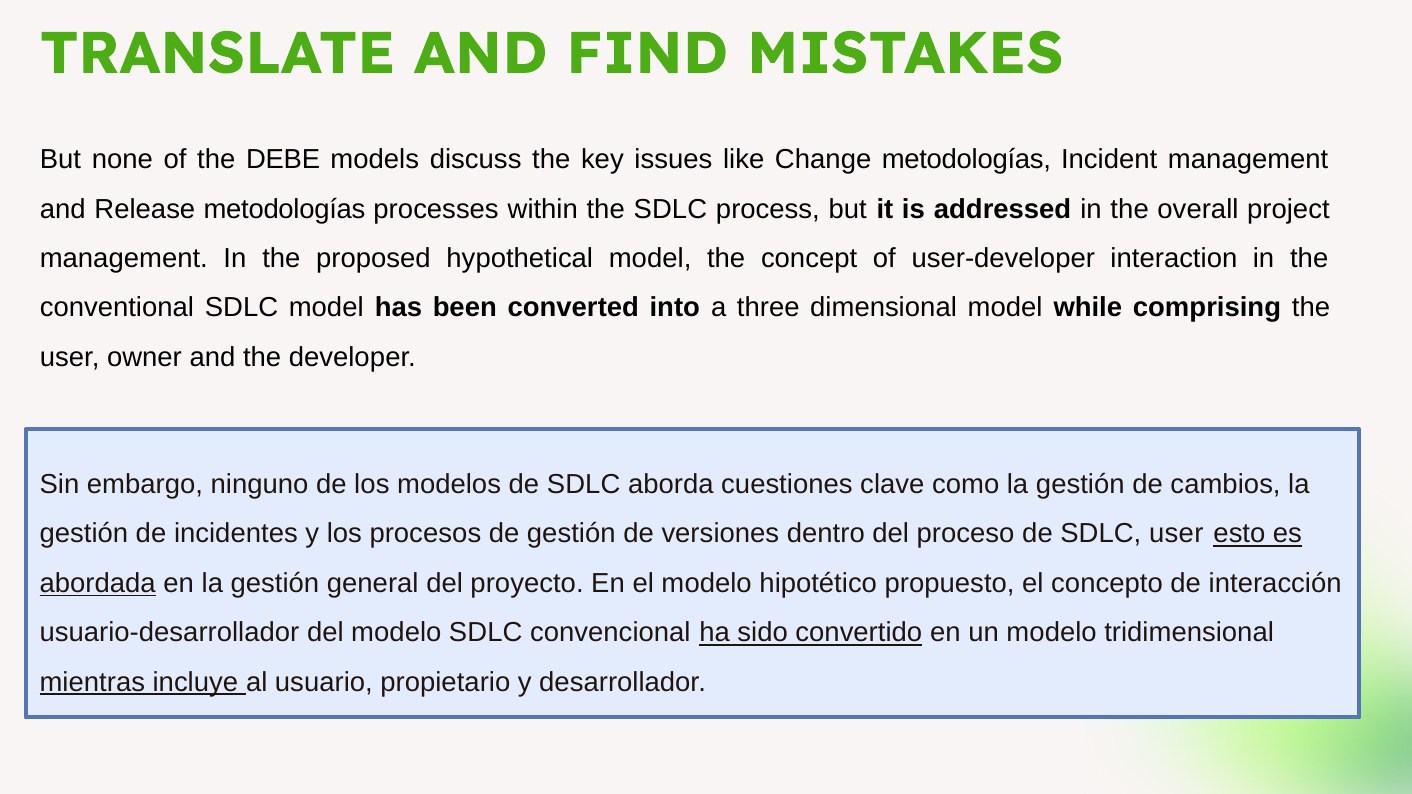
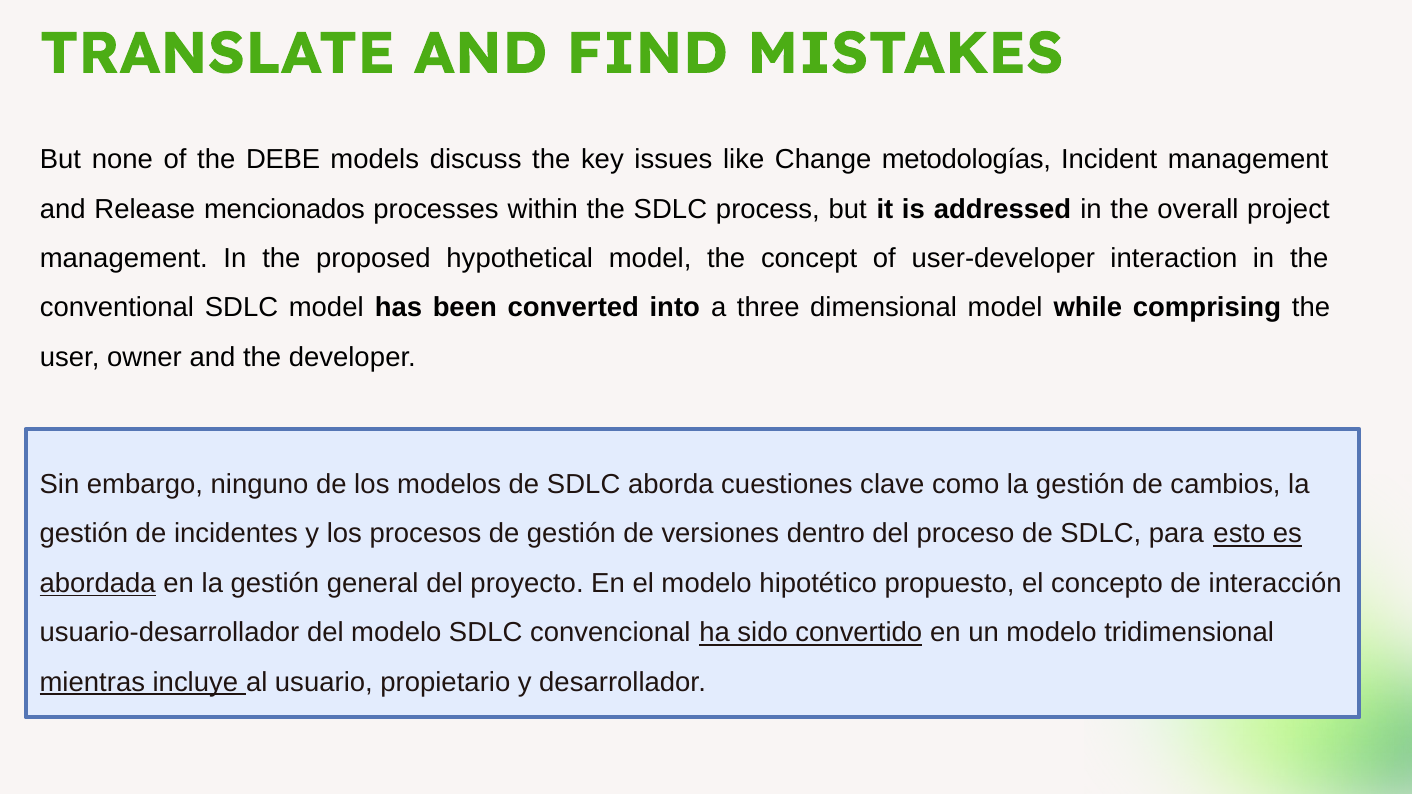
Release metodologías: metodologías -> mencionados
SDLC user: user -> para
